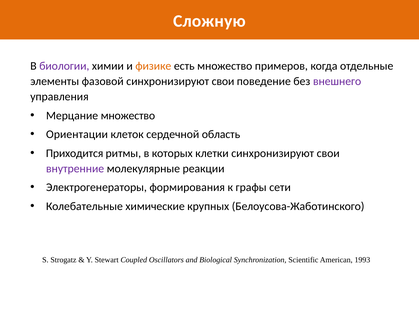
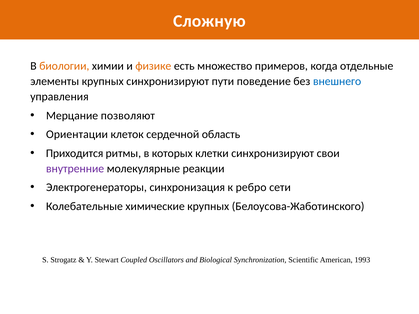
биологии colour: purple -> orange
элементы фазовой: фазовой -> крупных
свои at (223, 81): свои -> пути
внешнего colour: purple -> blue
Мерцание множество: множество -> позволяют
формирования: формирования -> синхронизация
графы: графы -> ребро
